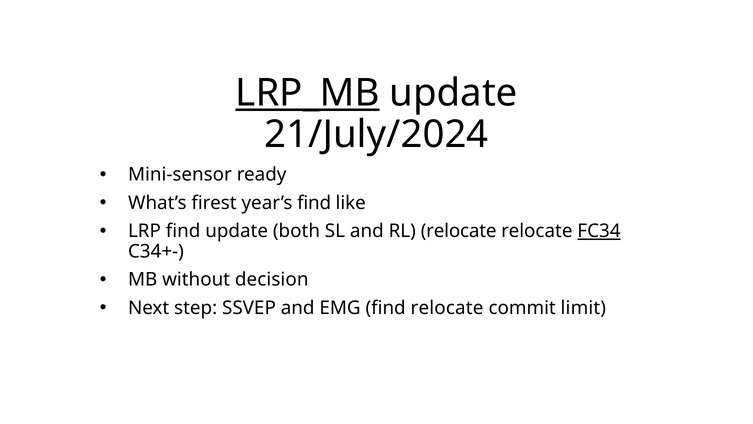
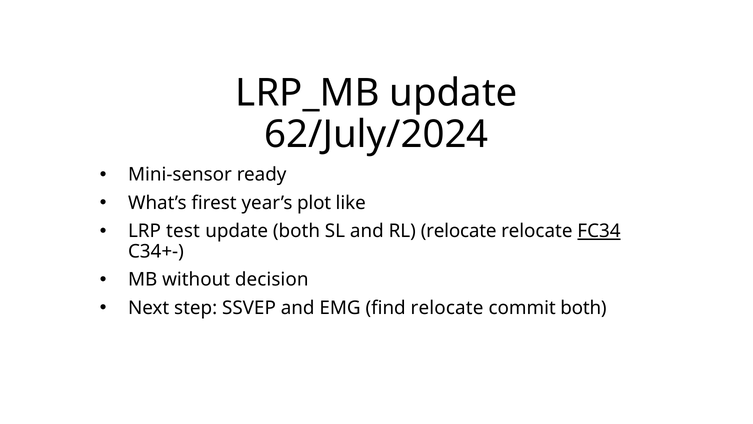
LRP_MB underline: present -> none
21/July/2024: 21/July/2024 -> 62/July/2024
year’s find: find -> plot
LRP find: find -> test
commit limit: limit -> both
